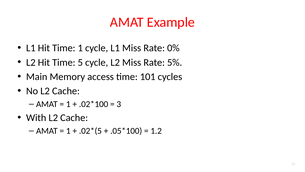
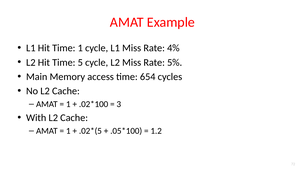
0%: 0% -> 4%
101: 101 -> 654
